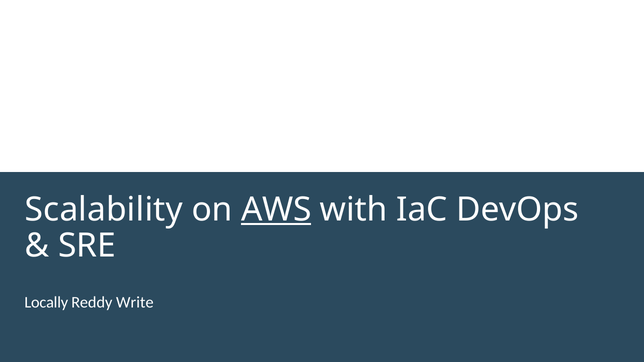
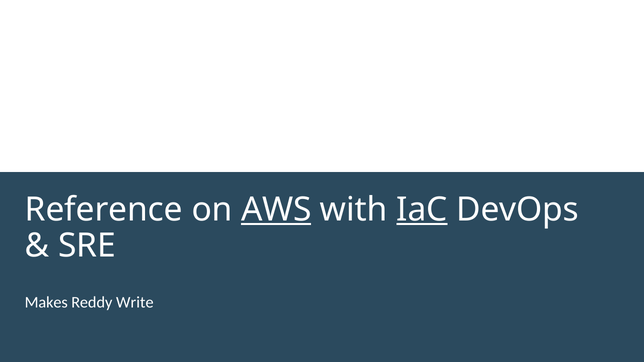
Scalability: Scalability -> Reference
IaC underline: none -> present
Locally: Locally -> Makes
